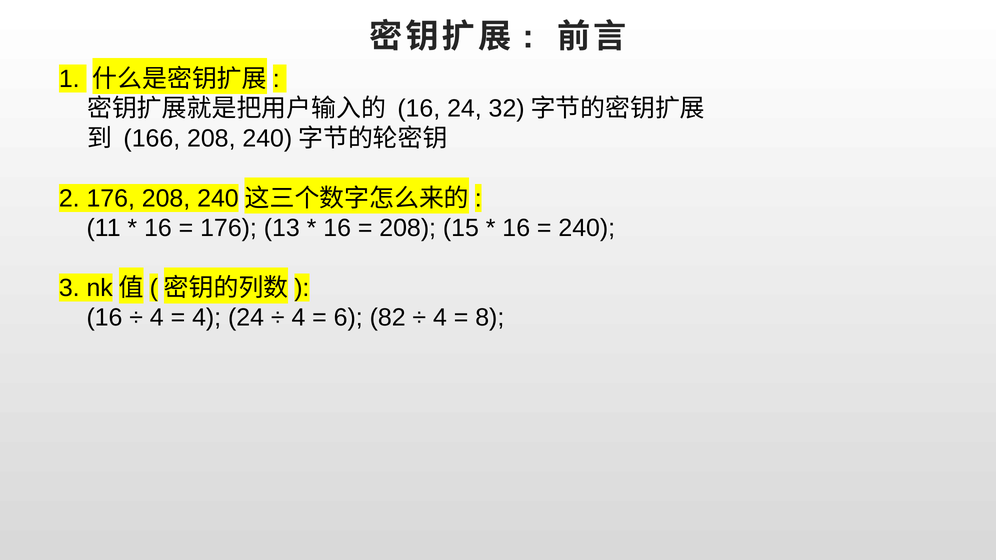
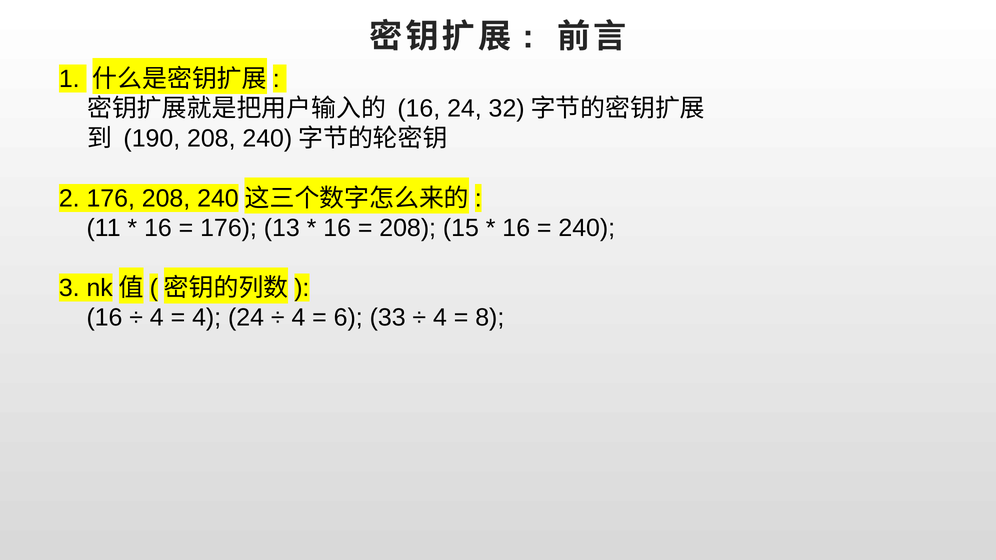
166: 166 -> 190
82: 82 -> 33
